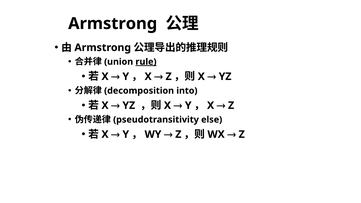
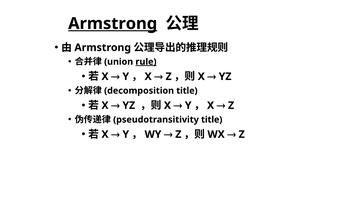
Armstrong at (113, 24) underline: none -> present
into at (187, 91): into -> title
else at (212, 120): else -> title
